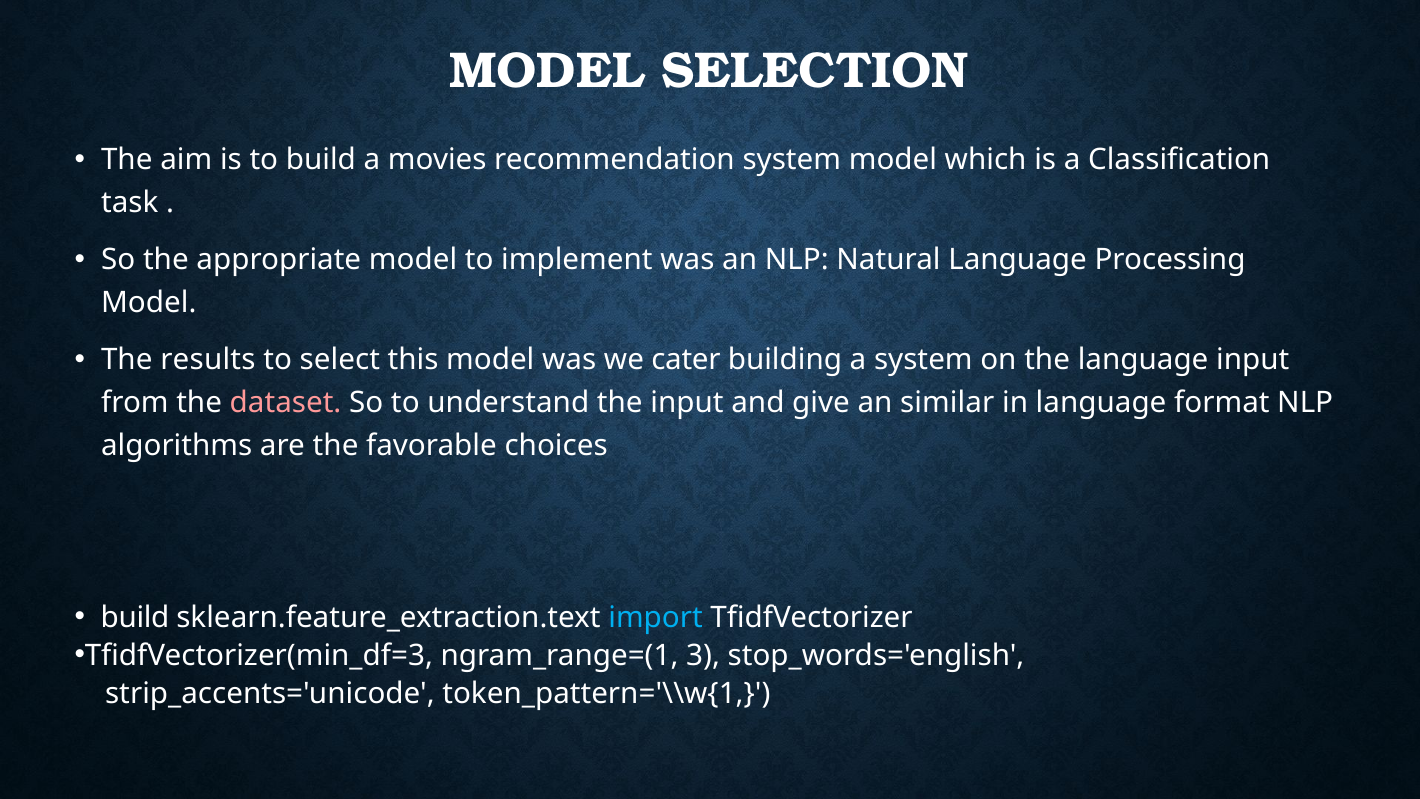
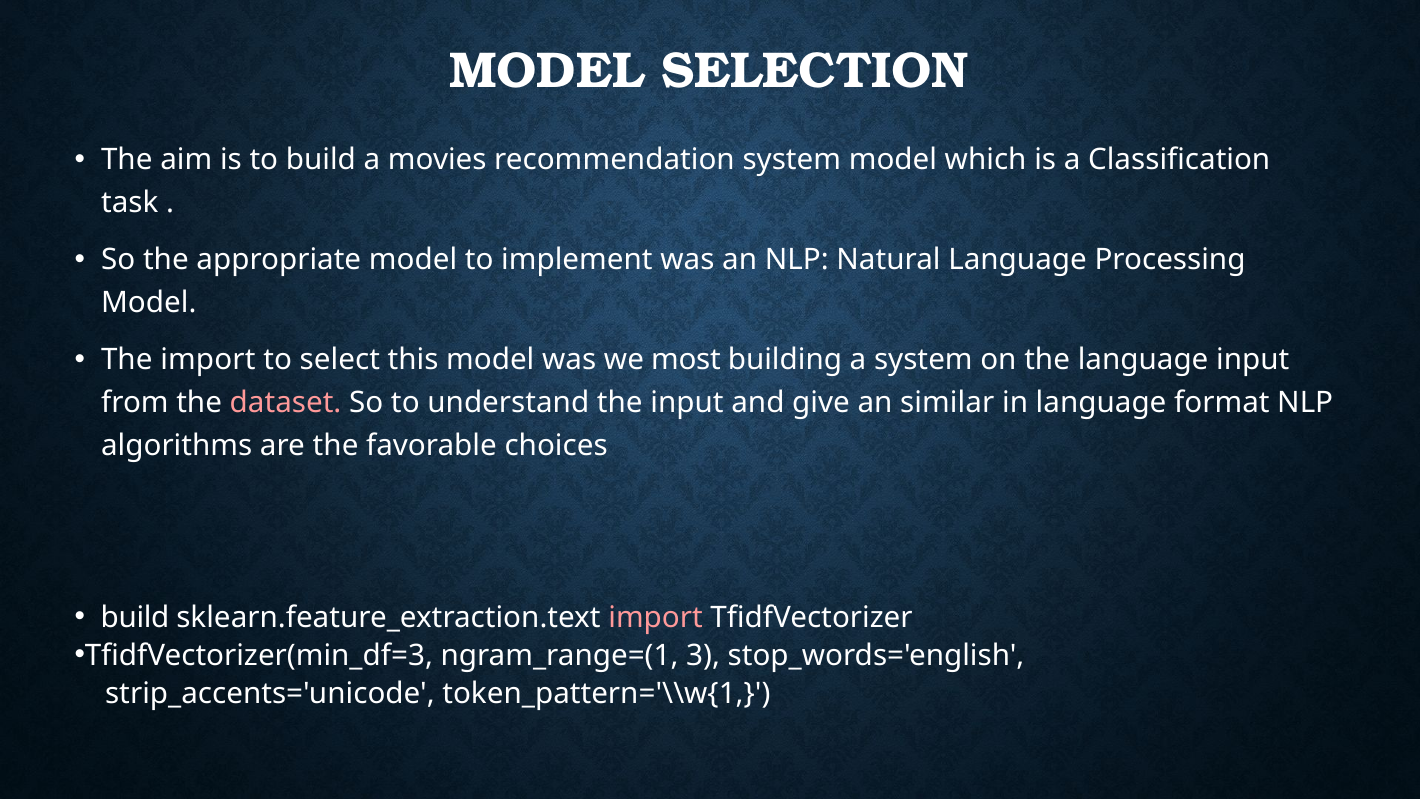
The results: results -> import
cater: cater -> most
import at (656, 617) colour: light blue -> pink
